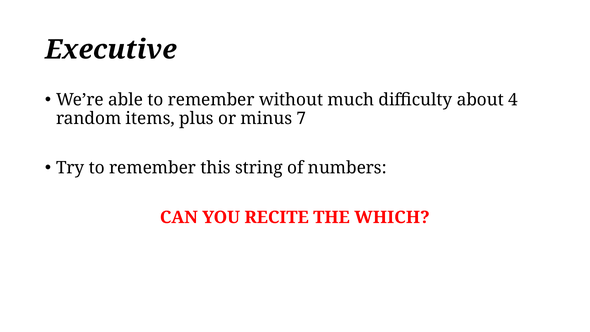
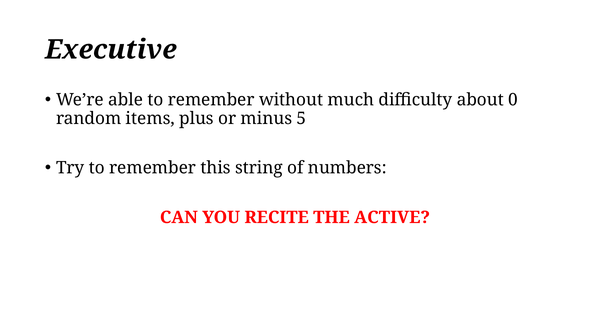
4: 4 -> 0
7: 7 -> 5
WHICH: WHICH -> ACTIVE
